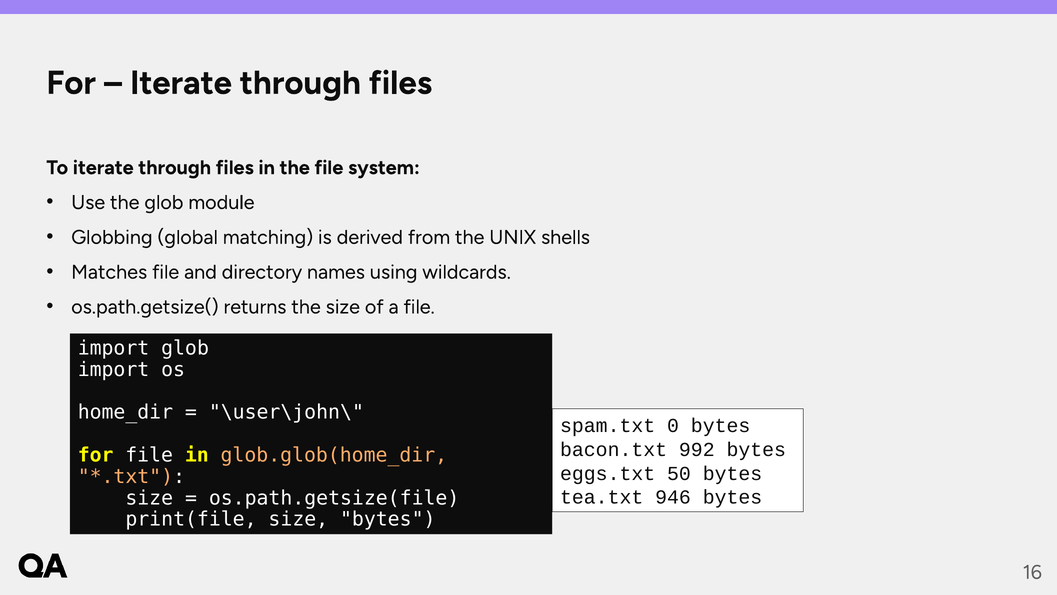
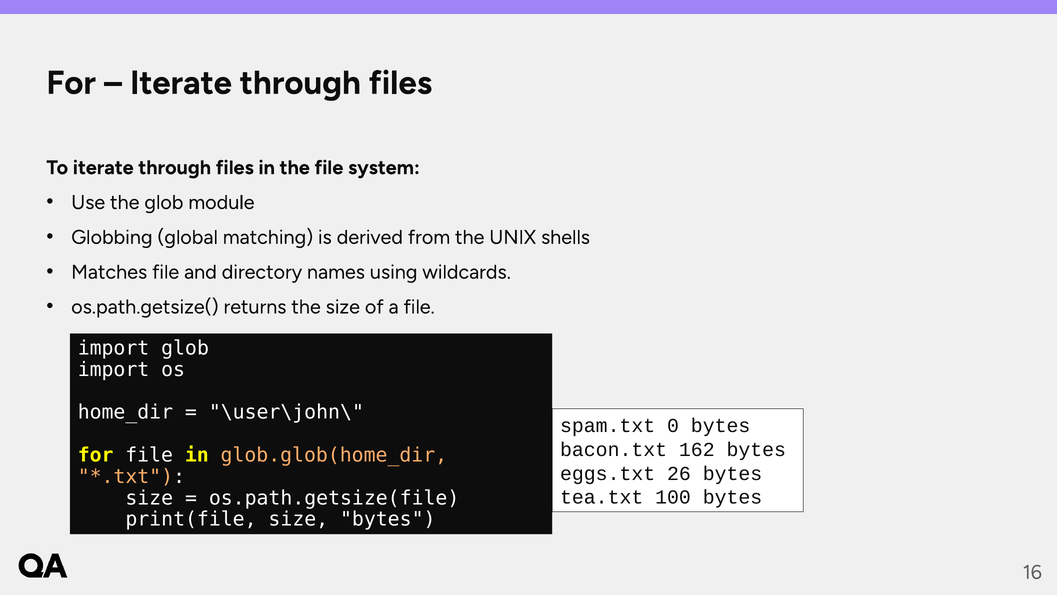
992: 992 -> 162
50: 50 -> 26
946: 946 -> 100
